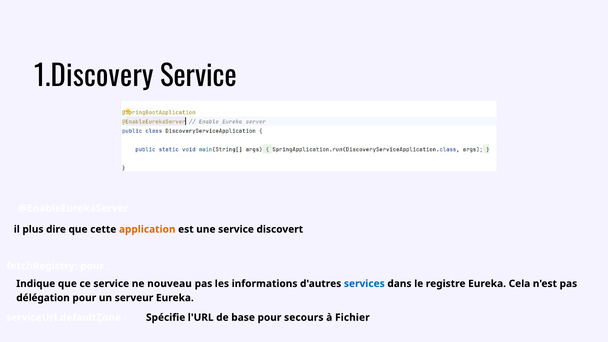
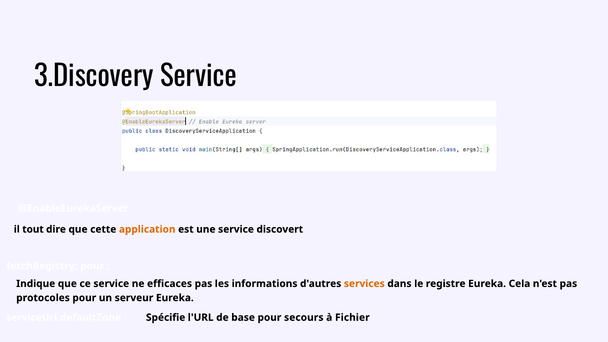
1.Discovery: 1.Discovery -> 3.Discovery
plus: plus -> tout
nouveau: nouveau -> efficaces
services colour: blue -> orange
délégation: délégation -> protocoles
